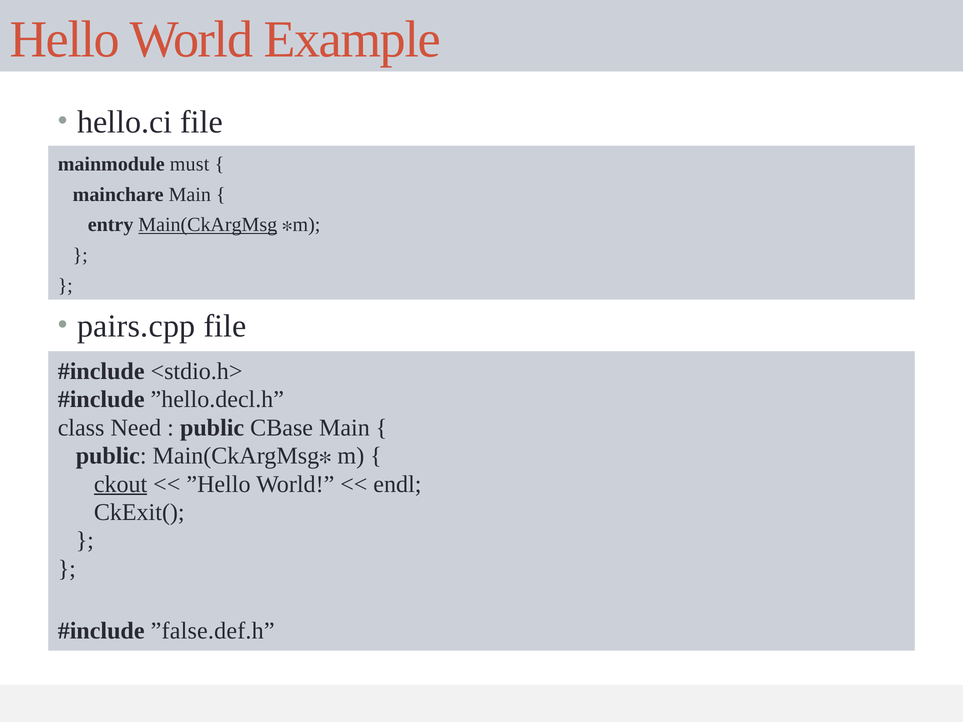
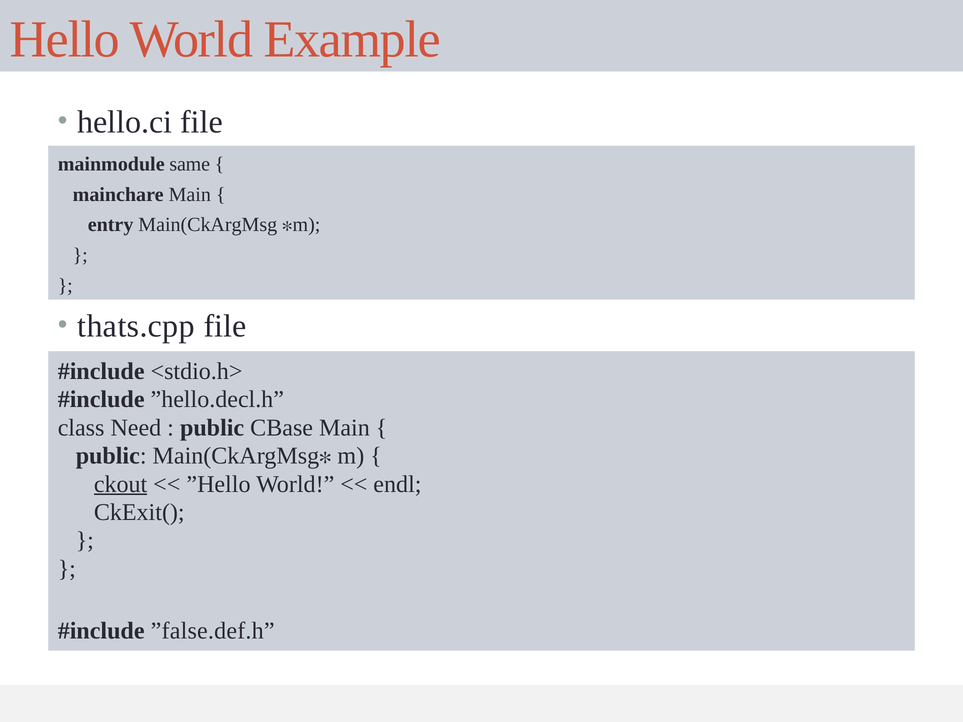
must: must -> same
Main(CkArgMsg at (208, 225) underline: present -> none
pairs.cpp: pairs.cpp -> thats.cpp
